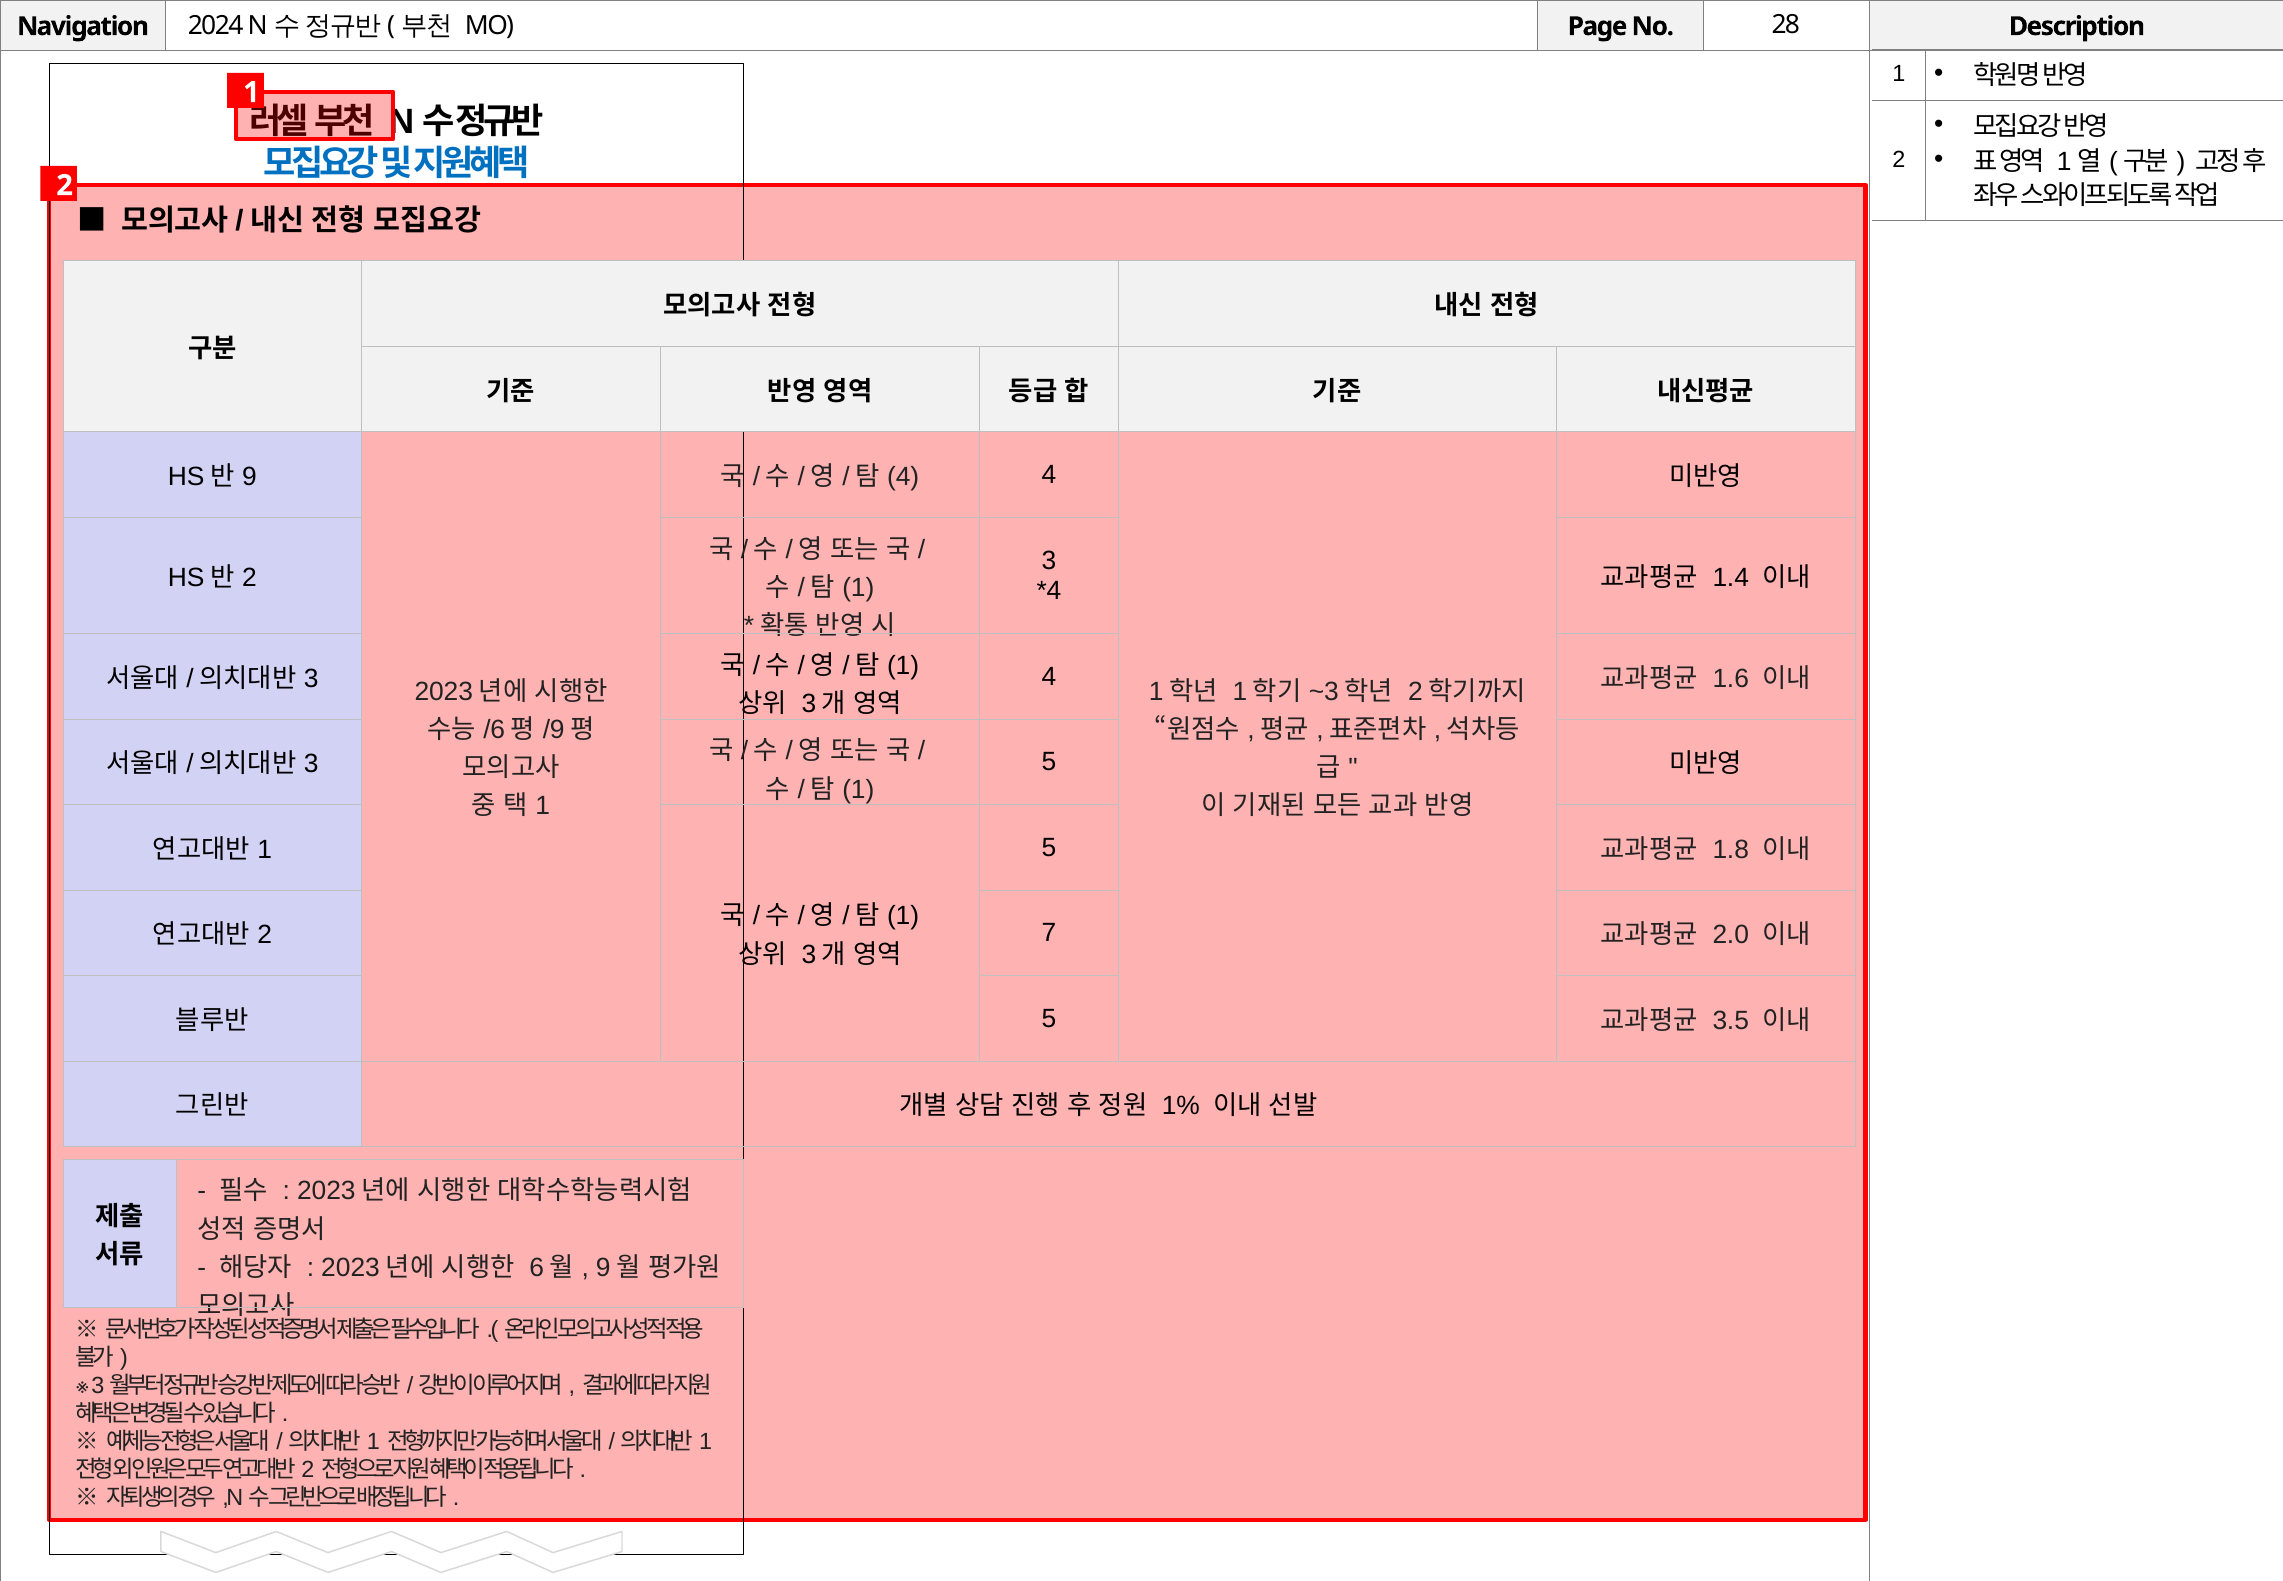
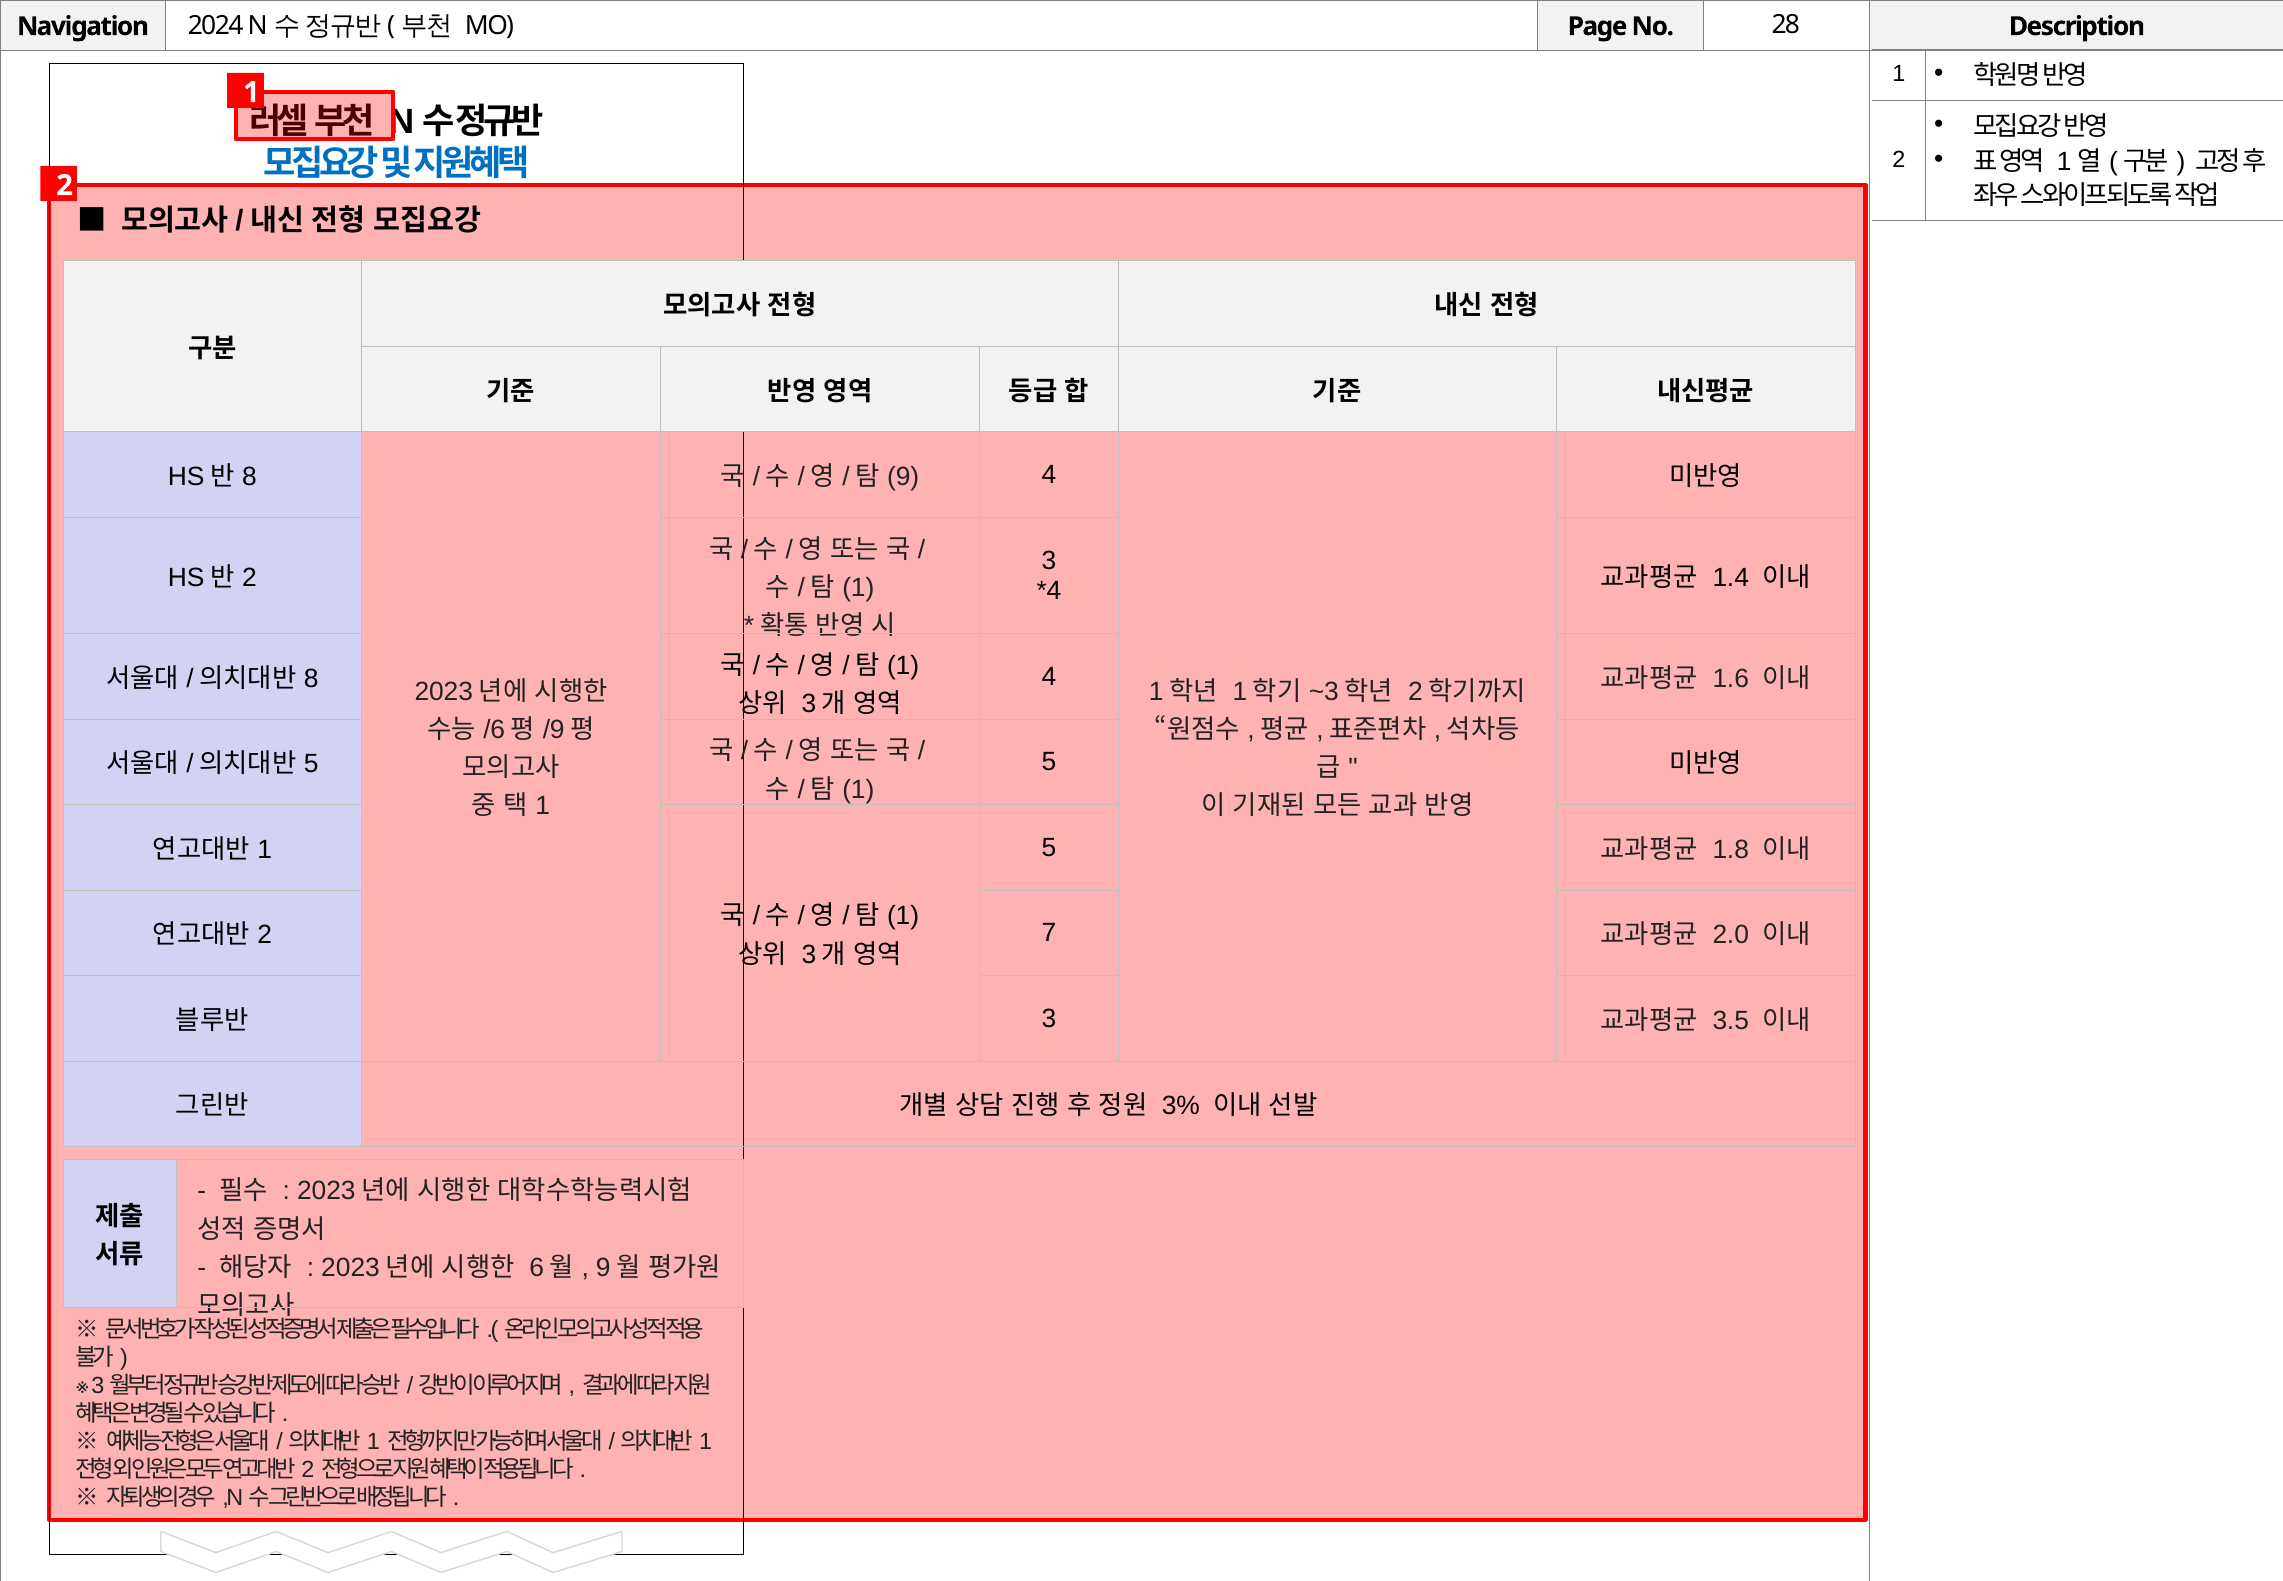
9 at (250, 477): 9 -> 8
4 at (903, 477): 4 -> 9
3 at (311, 679): 3 -> 8
3 at (311, 764): 3 -> 5
5 at (1049, 1018): 5 -> 3
1%: 1% -> 3%
